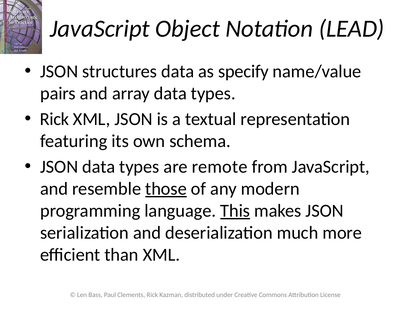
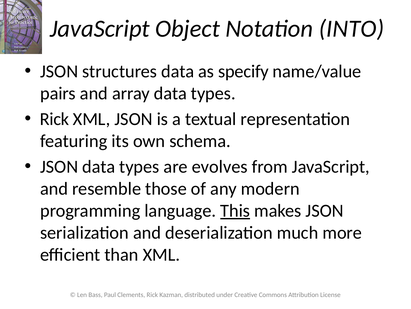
LEAD: LEAD -> INTO
remote: remote -> evolves
those underline: present -> none
